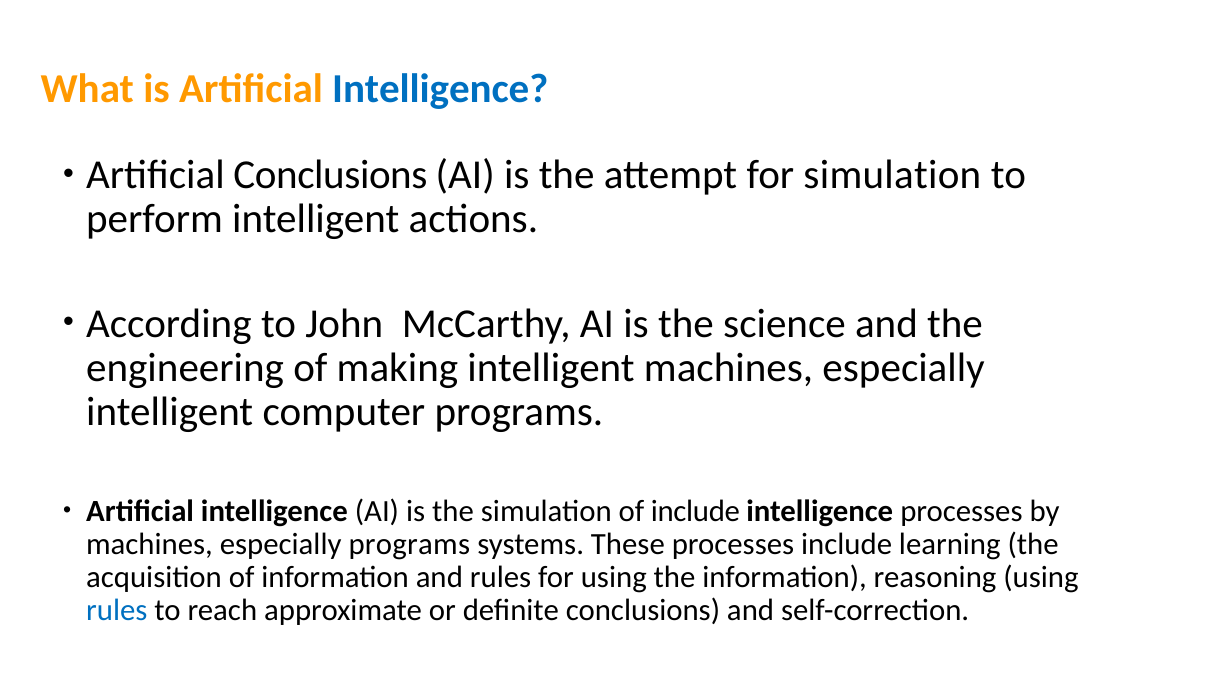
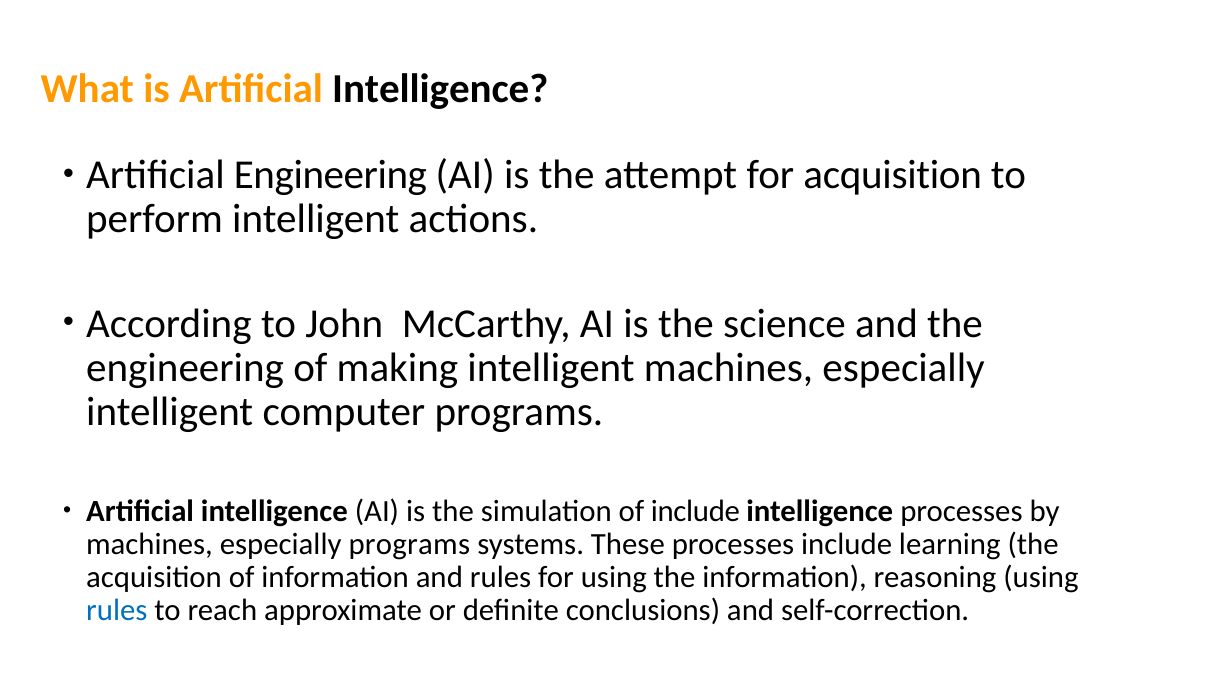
Intelligence at (440, 89) colour: blue -> black
Artificial Conclusions: Conclusions -> Engineering
for simulation: simulation -> acquisition
